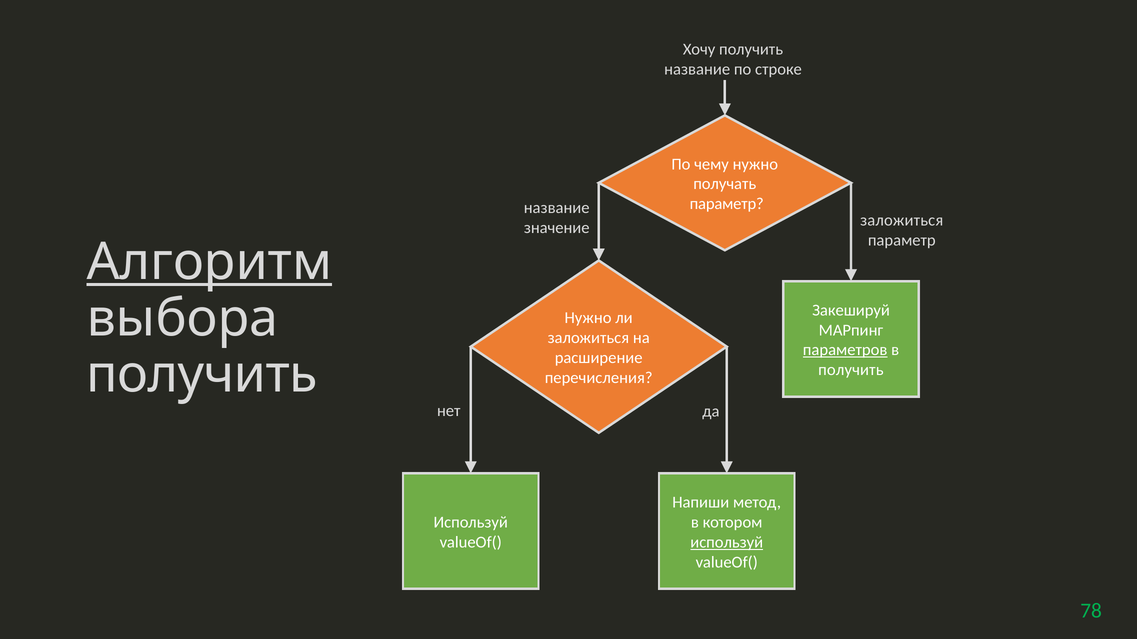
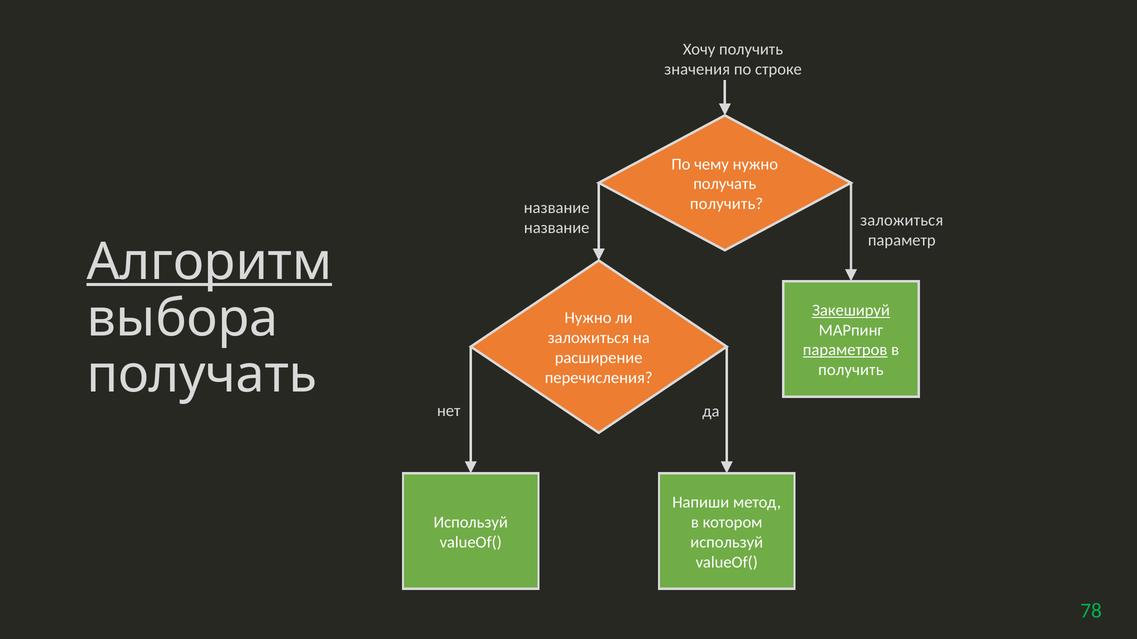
название at (697, 69): название -> значения
параметр at (727, 204): параметр -> получить
значение at (557, 228): значение -> название
Закешируй underline: none -> present
получить at (202, 375): получить -> получать
используй at (727, 543) underline: present -> none
